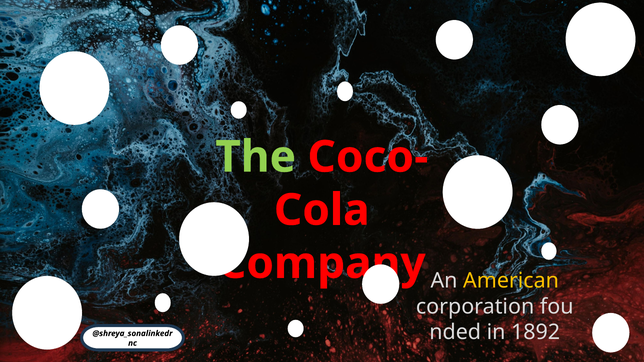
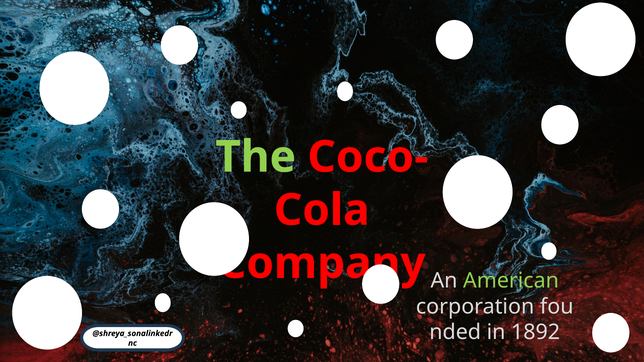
American colour: yellow -> light green
